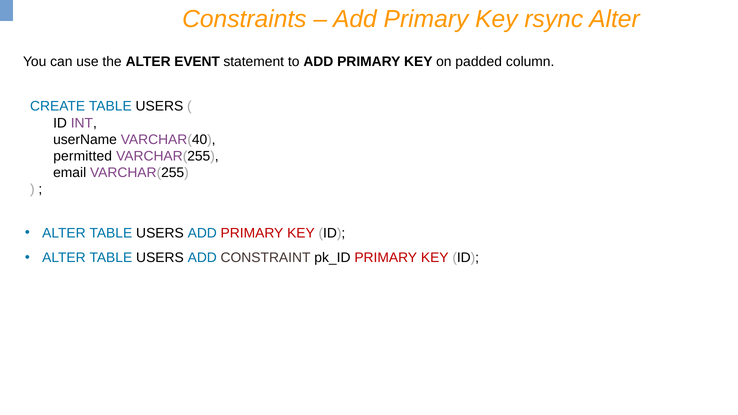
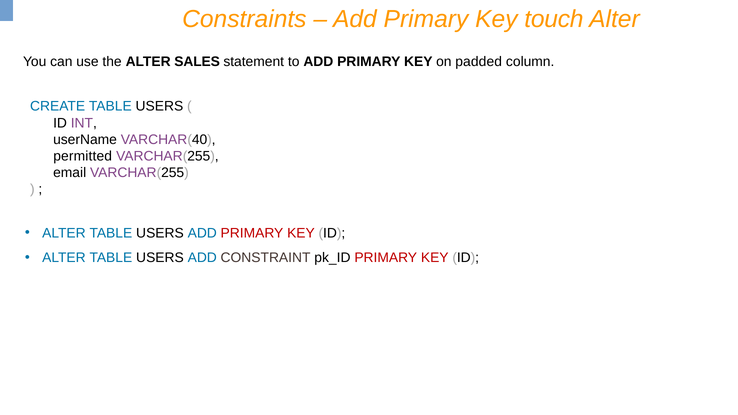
rsync: rsync -> touch
EVENT: EVENT -> SALES
